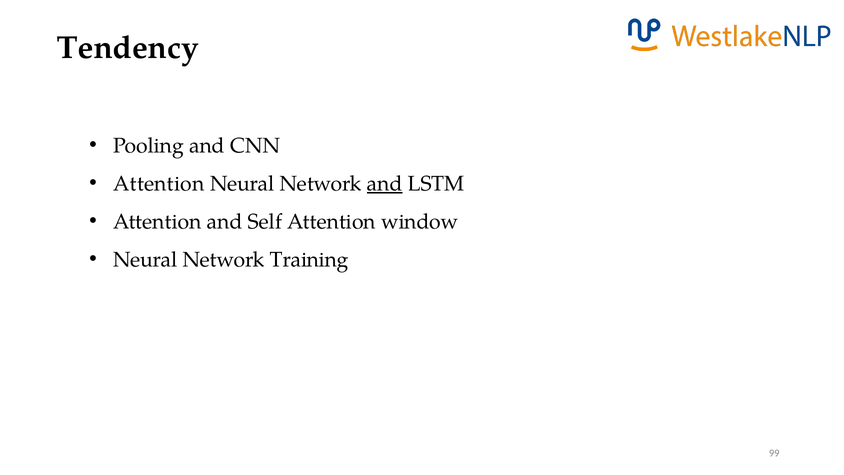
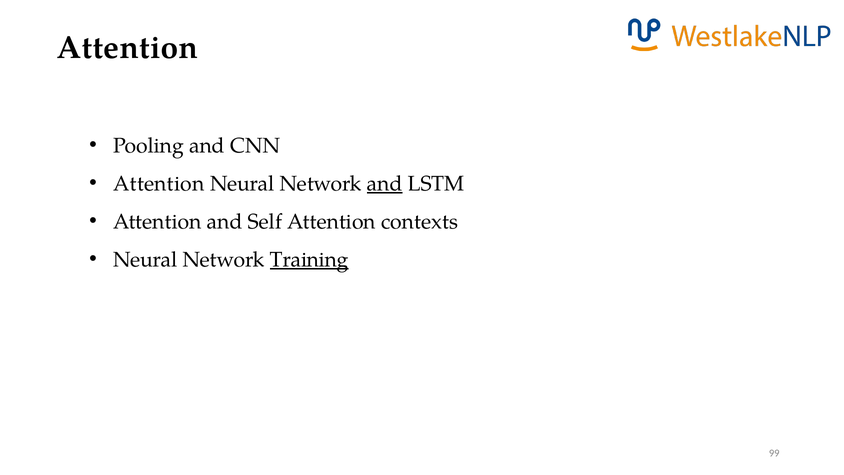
Tendency at (128, 48): Tendency -> Attention
window: window -> contexts
Training underline: none -> present
